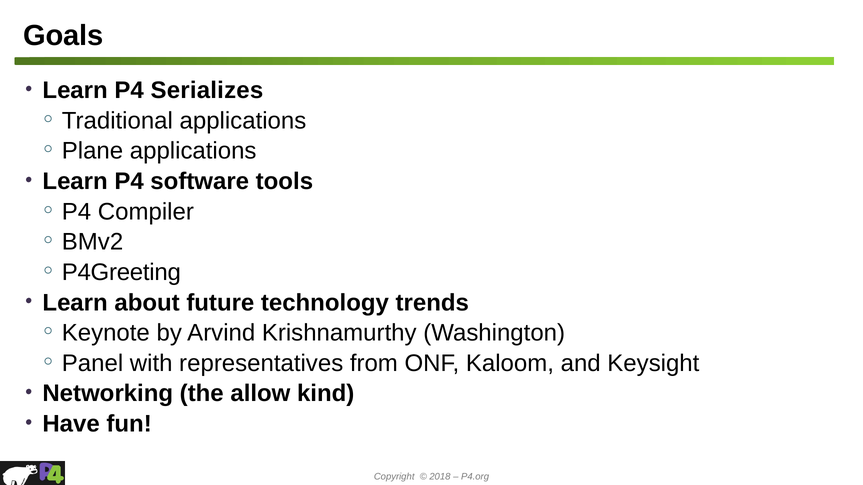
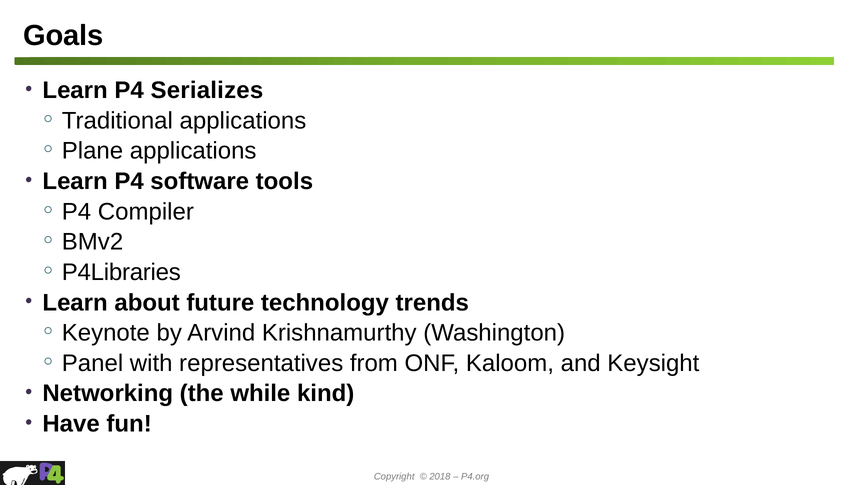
P4Greeting: P4Greeting -> P4Libraries
allow: allow -> while
